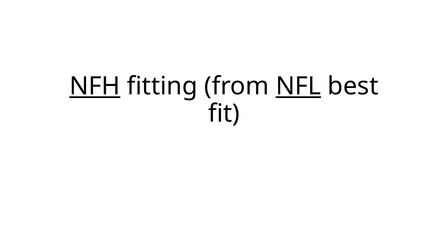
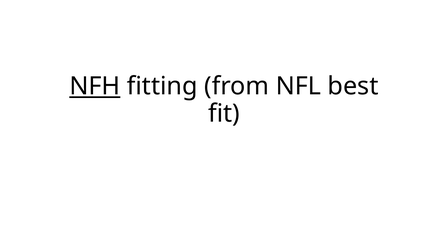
NFL underline: present -> none
